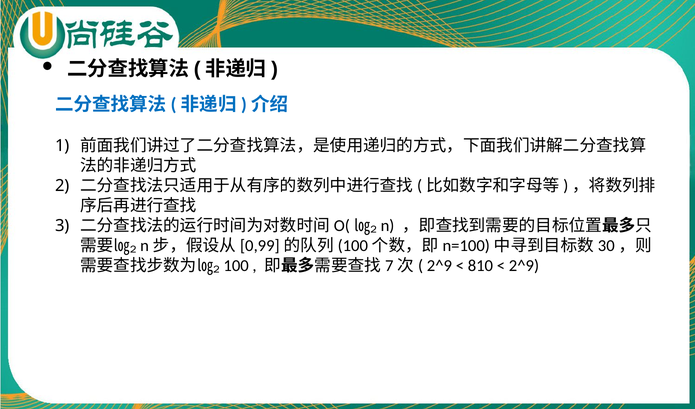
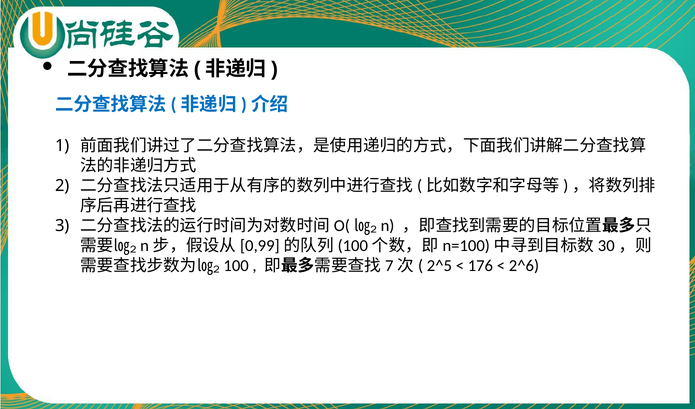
2^9 at (439, 266): 2^9 -> 2^5
810: 810 -> 176
2^9 at (524, 266): 2^9 -> 2^6
